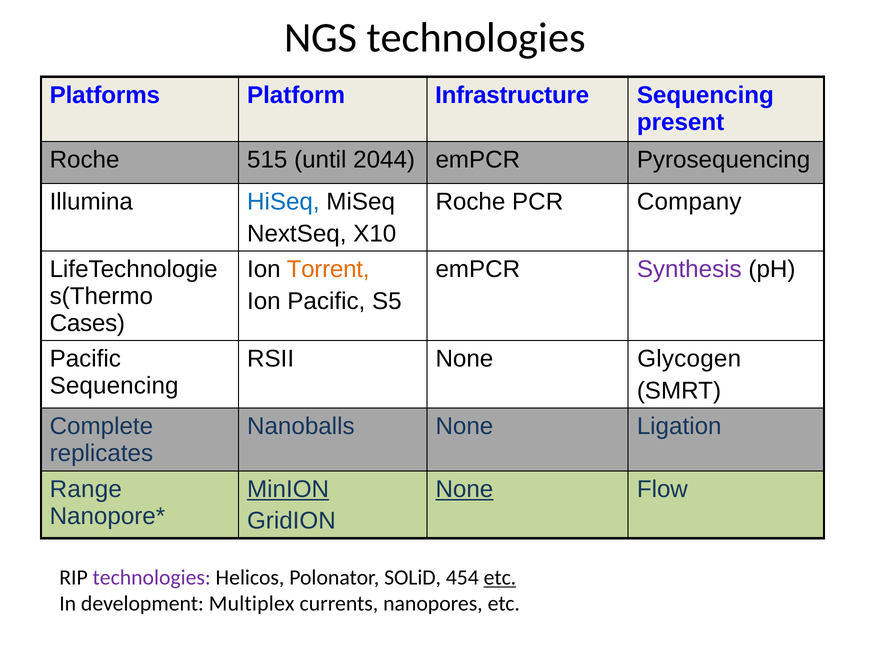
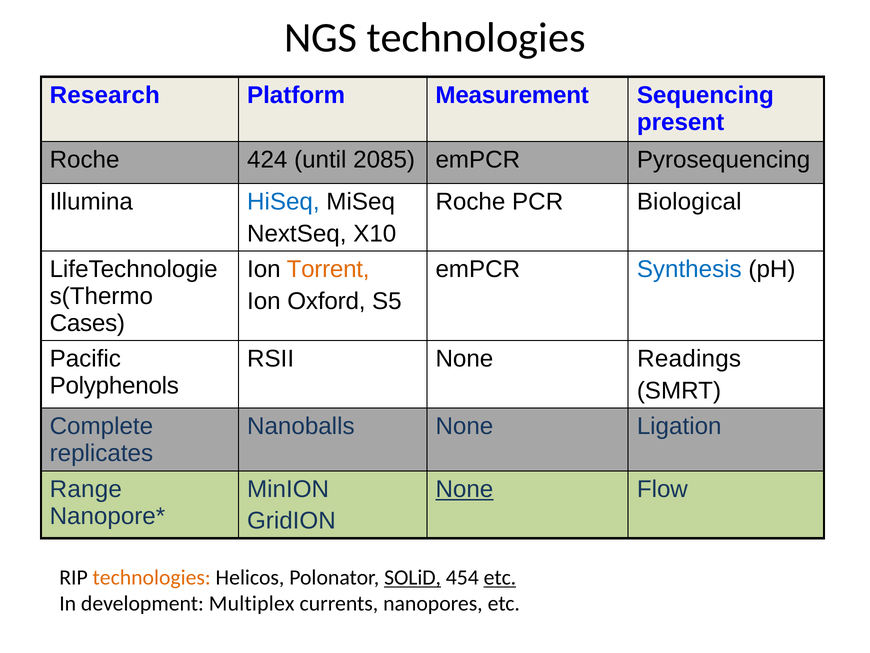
Platforms: Platforms -> Research
Infrastructure: Infrastructure -> Measurement
515: 515 -> 424
2044: 2044 -> 2085
Company: Company -> Biological
Synthesis colour: purple -> blue
Ion Pacific: Pacific -> Oxford
Glycogen: Glycogen -> Readings
Sequencing at (114, 386): Sequencing -> Polyphenols
MinION underline: present -> none
technologies at (152, 577) colour: purple -> orange
SOLiD underline: none -> present
